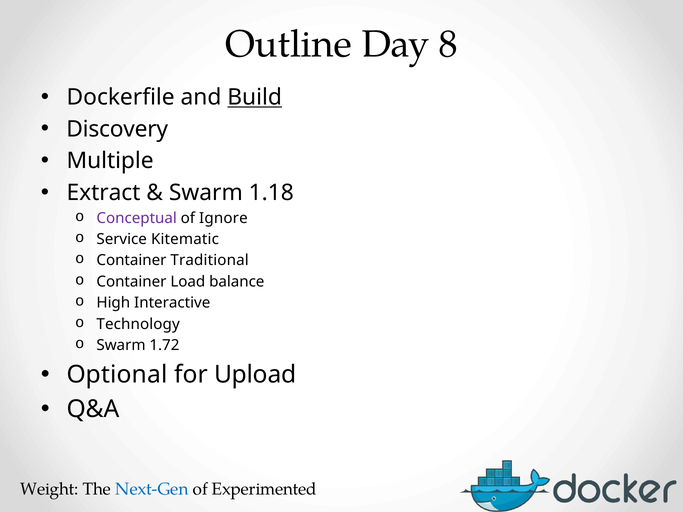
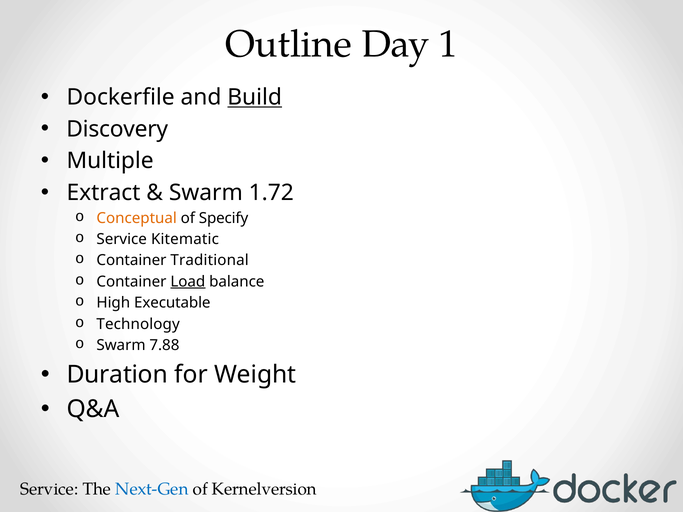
8: 8 -> 1
1.18: 1.18 -> 1.72
Conceptual colour: purple -> orange
Ignore: Ignore -> Specify
Load underline: none -> present
Interactive: Interactive -> Executable
1.72: 1.72 -> 7.88
Optional: Optional -> Duration
Upload: Upload -> Weight
Weight at (49, 490): Weight -> Service
Experimented: Experimented -> Kernelversion
